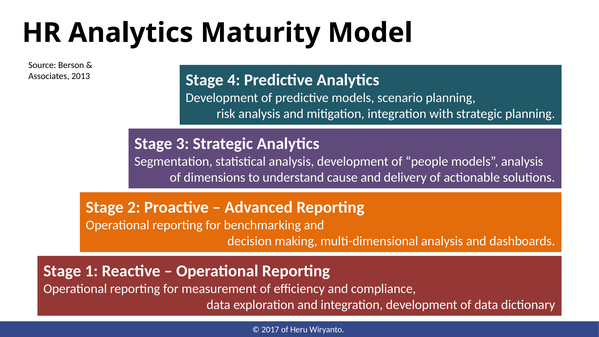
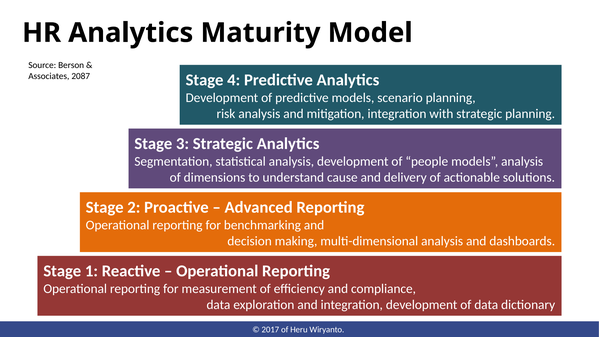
2013: 2013 -> 2087
